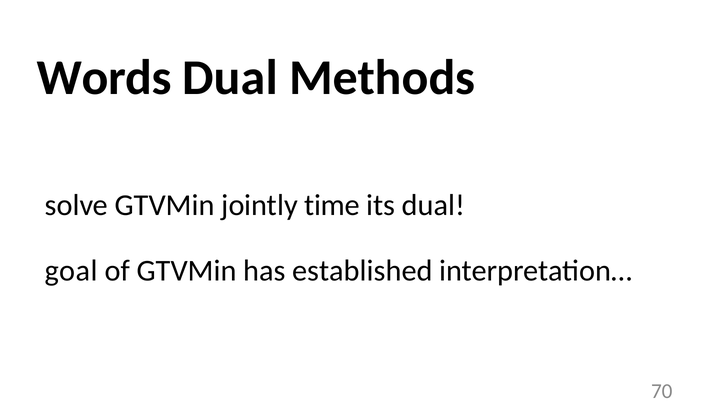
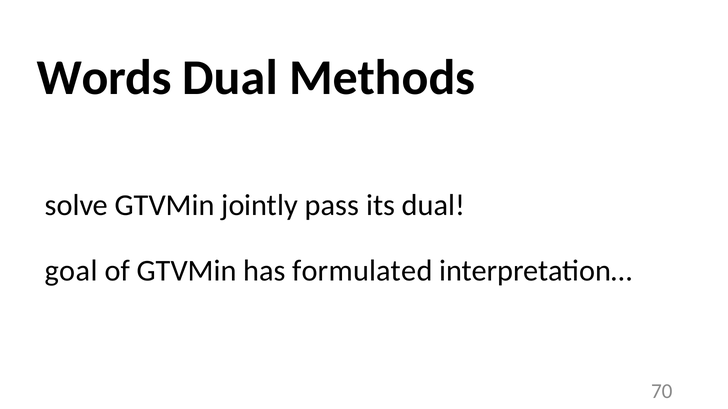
time: time -> pass
established: established -> formulated
